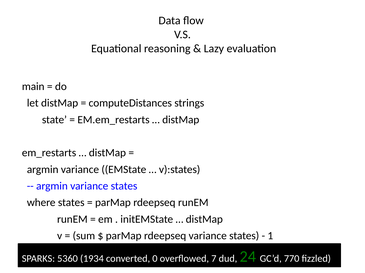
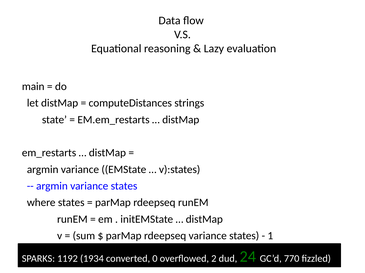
5360: 5360 -> 1192
7: 7 -> 2
